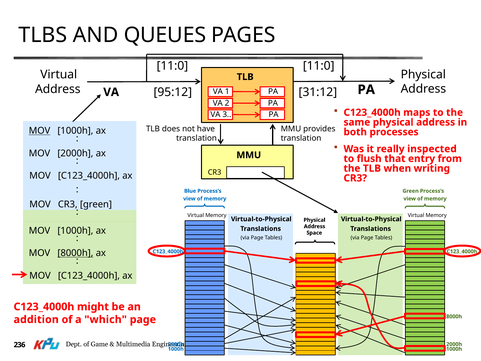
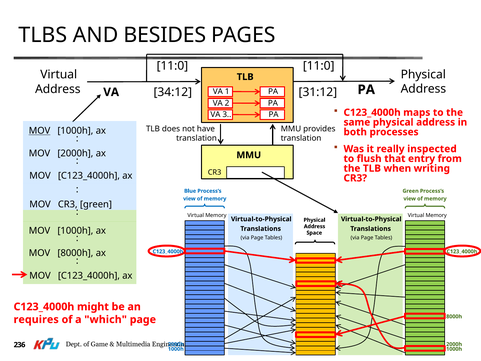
QUEUES: QUEUES -> BESIDES
95:12: 95:12 -> 34:12
8000h at (75, 253) underline: present -> none
addition: addition -> requires
